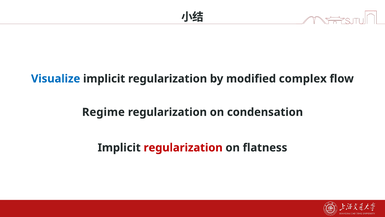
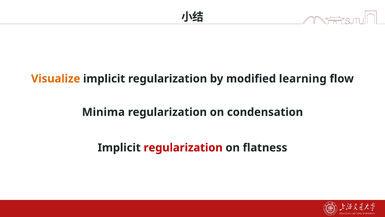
Visualize colour: blue -> orange
complex: complex -> learning
Regime: Regime -> Minima
